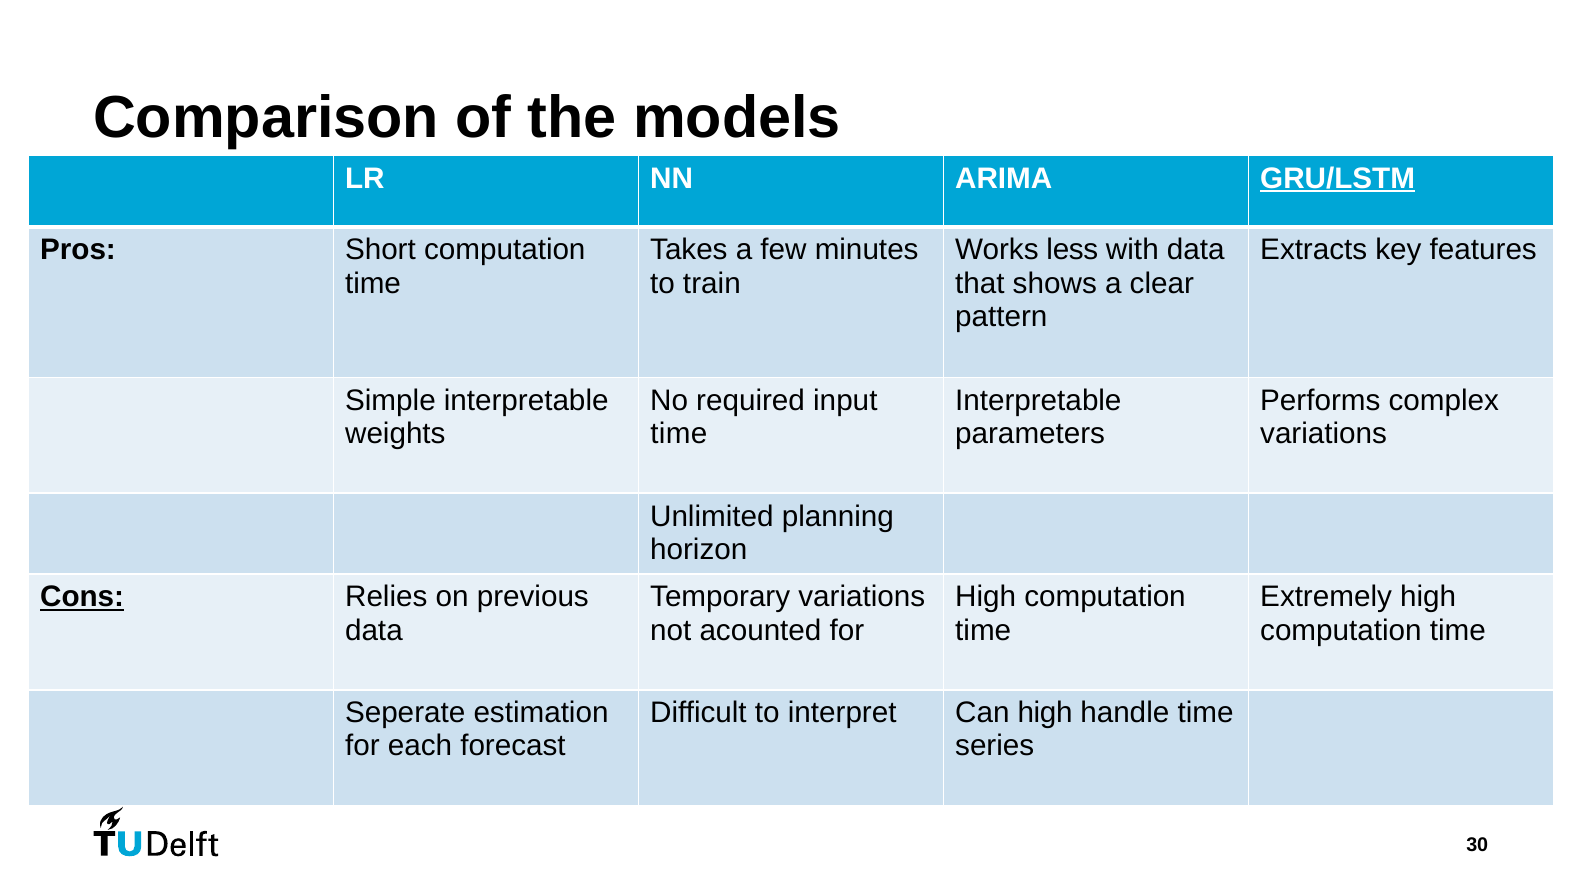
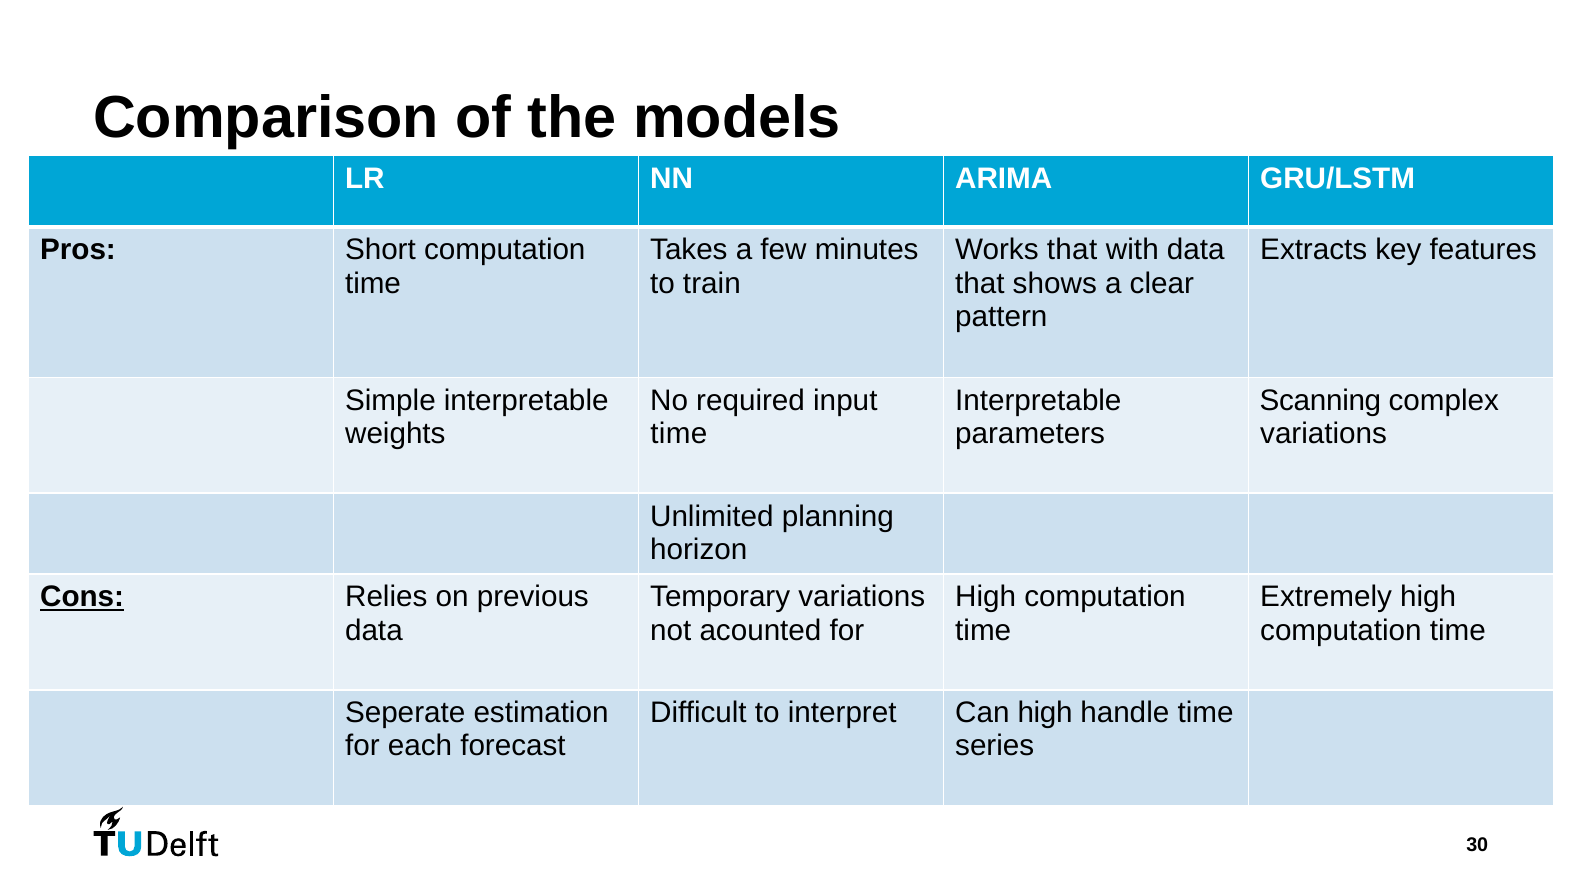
GRU/LSTM underline: present -> none
Works less: less -> that
Performs: Performs -> Scanning
